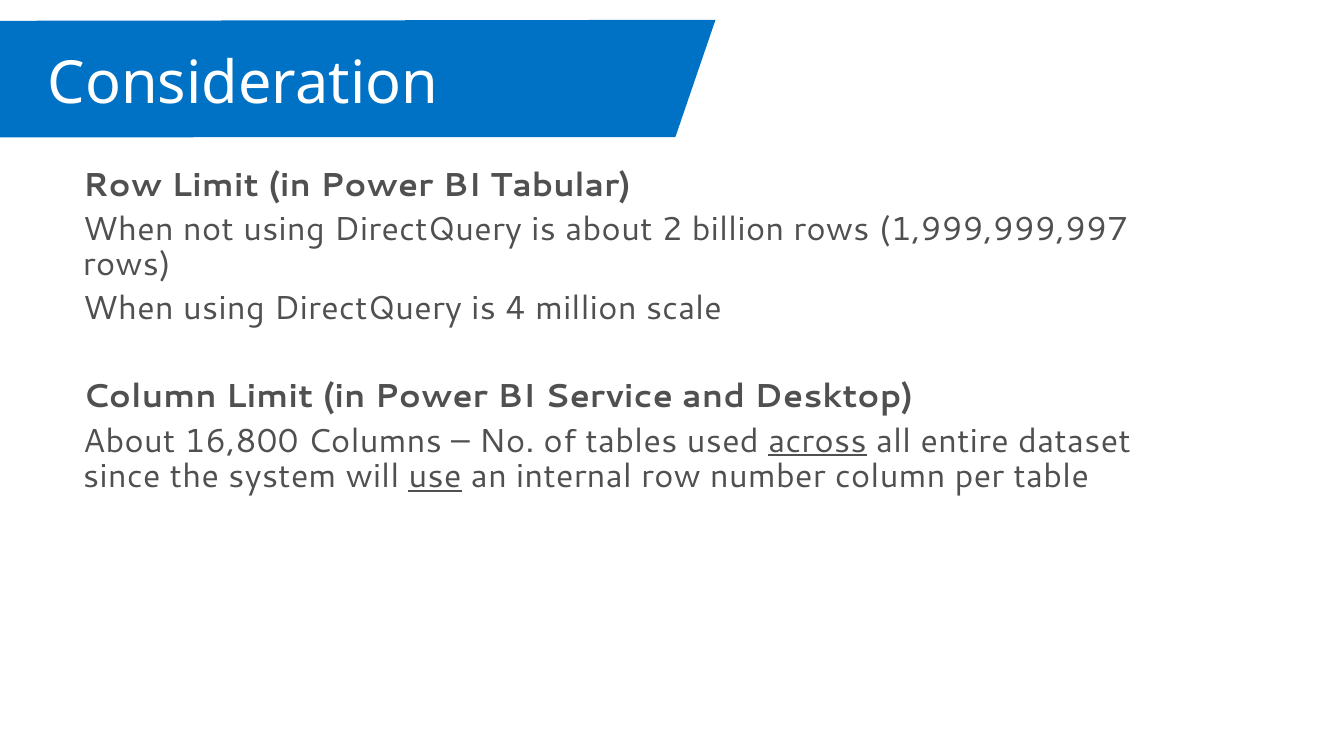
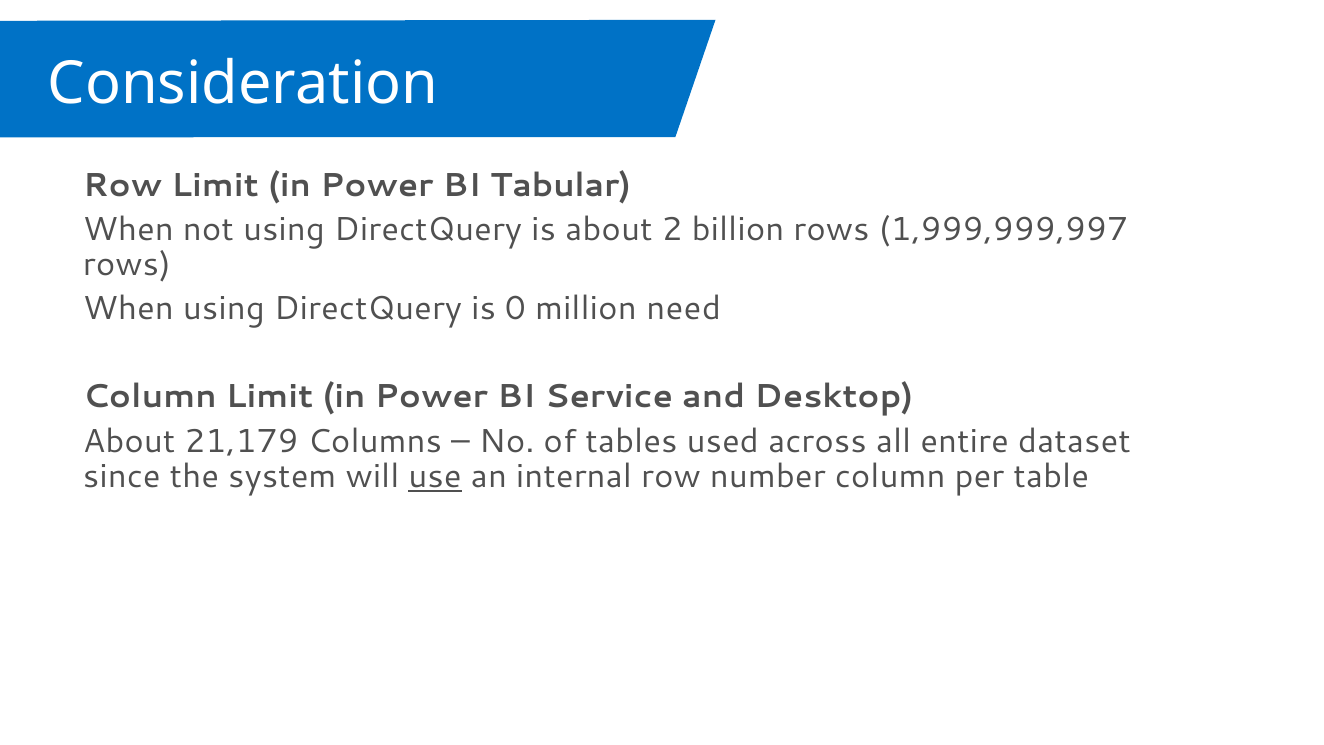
4: 4 -> 0
scale: scale -> need
16,800: 16,800 -> 21,179
across underline: present -> none
